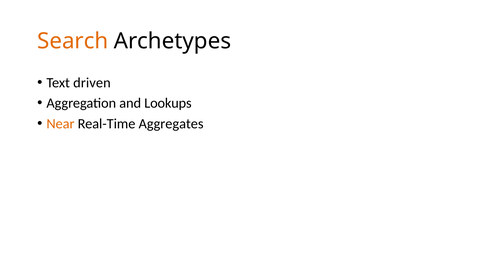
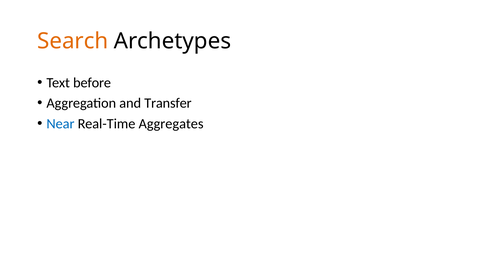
driven: driven -> before
Lookups: Lookups -> Transfer
Near colour: orange -> blue
